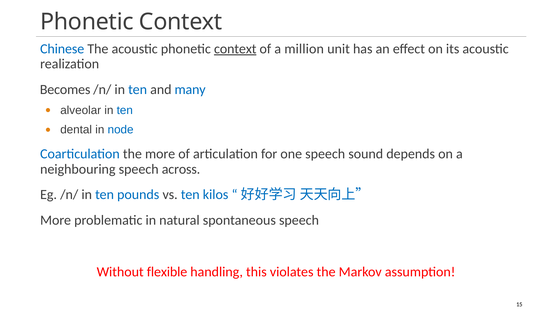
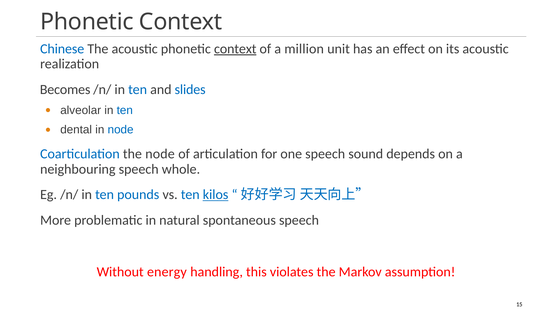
many: many -> slides
the more: more -> node
across: across -> whole
kilos underline: none -> present
flexible: flexible -> energy
